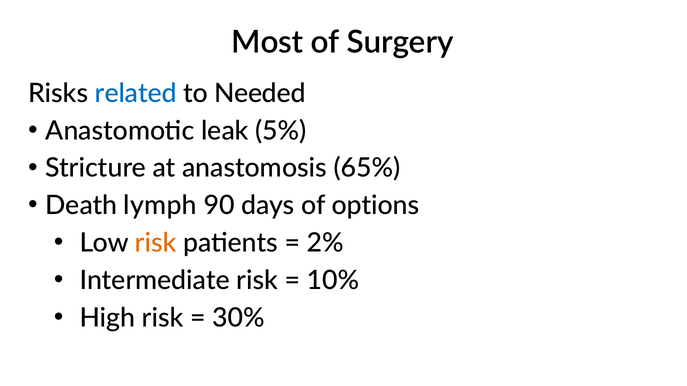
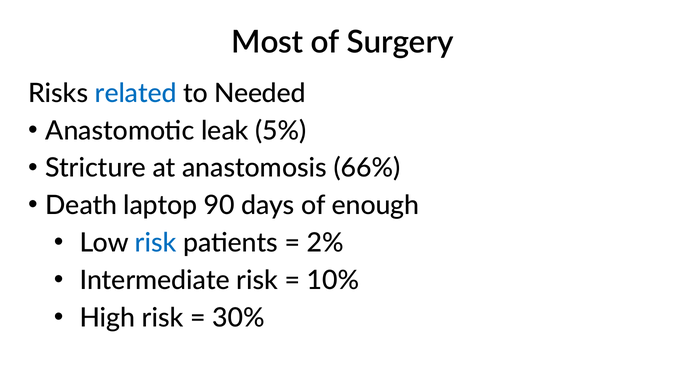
65%: 65% -> 66%
lymph: lymph -> laptop
options: options -> enough
risk at (156, 243) colour: orange -> blue
